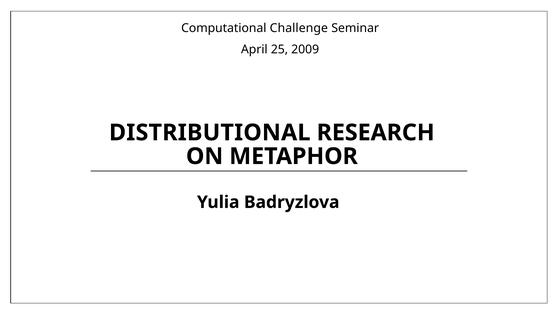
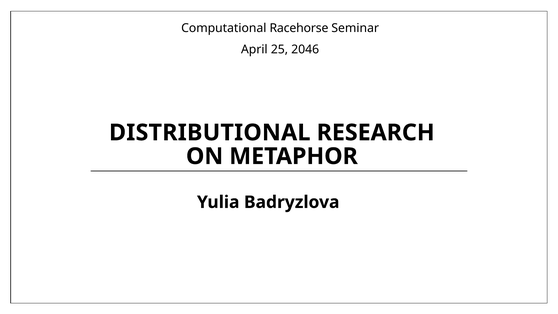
Challenge: Challenge -> Racehorse
2009: 2009 -> 2046
